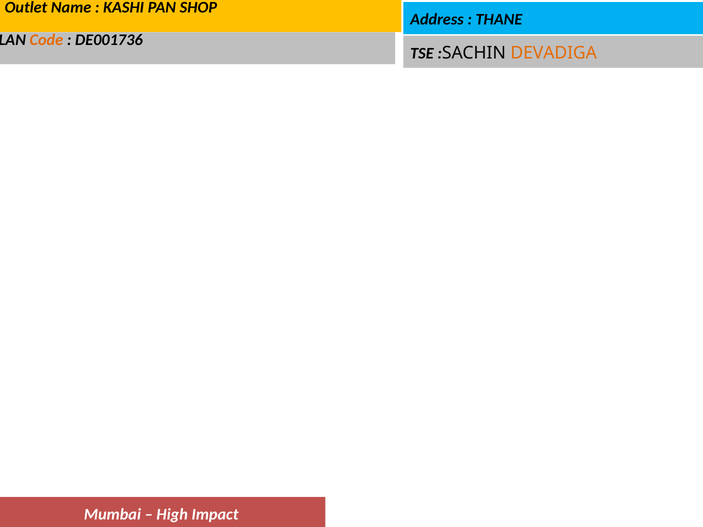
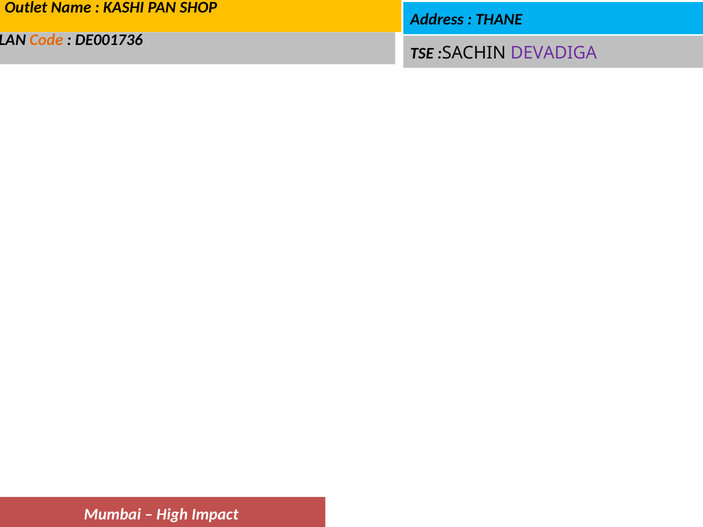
DEVADIGA colour: orange -> purple
